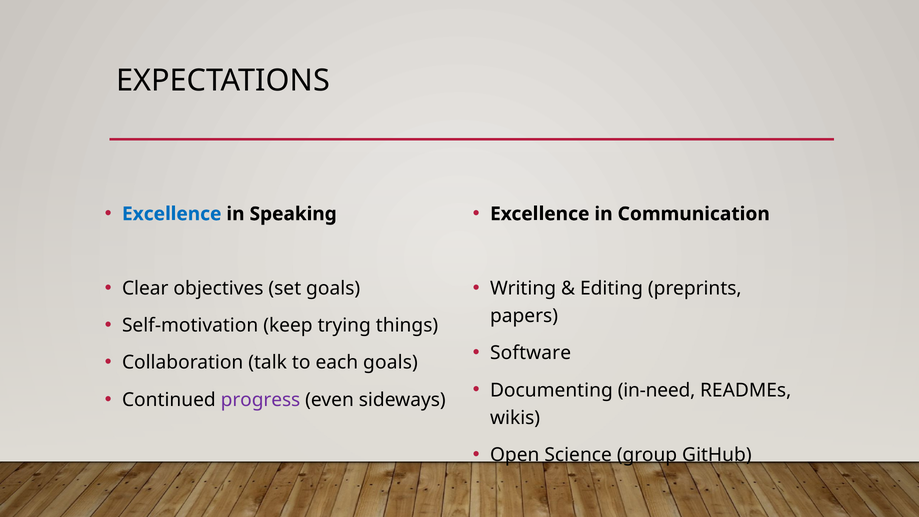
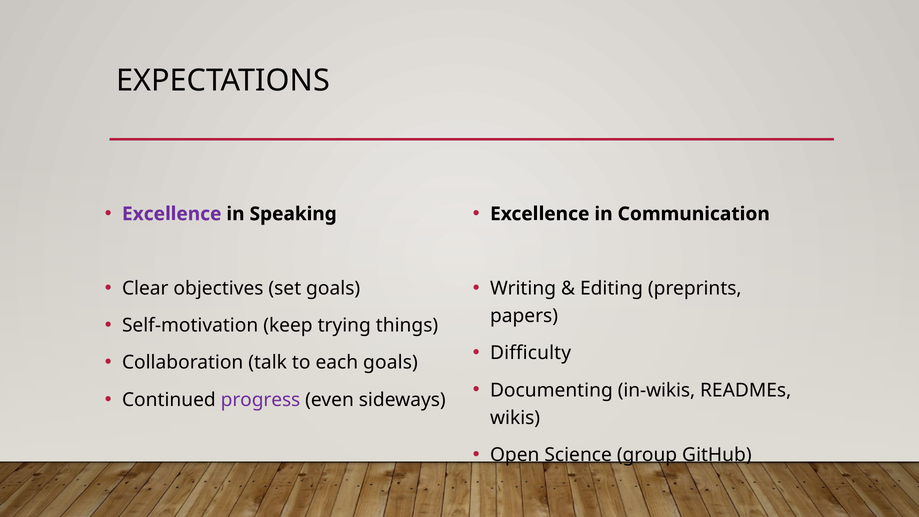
Excellence at (172, 214) colour: blue -> purple
Software: Software -> Difficulty
in-need: in-need -> in-wikis
